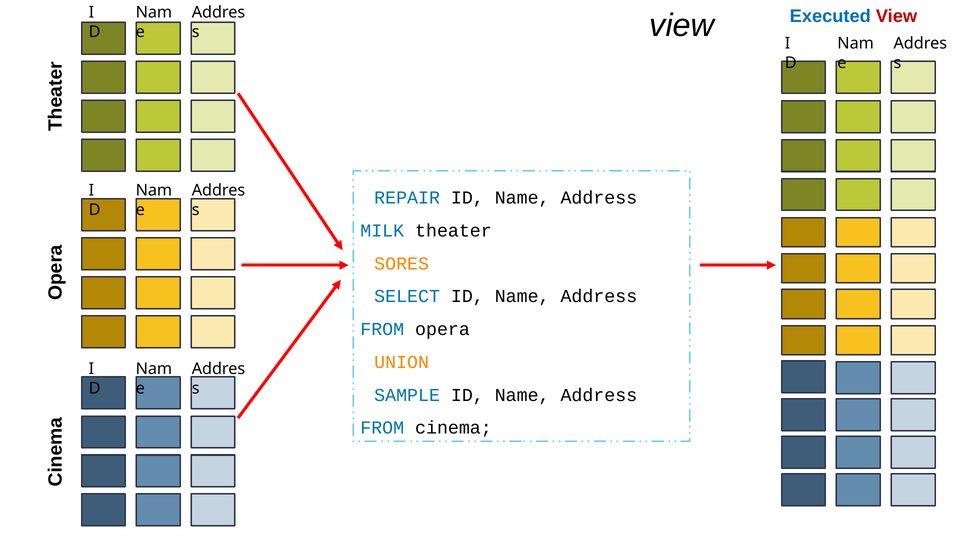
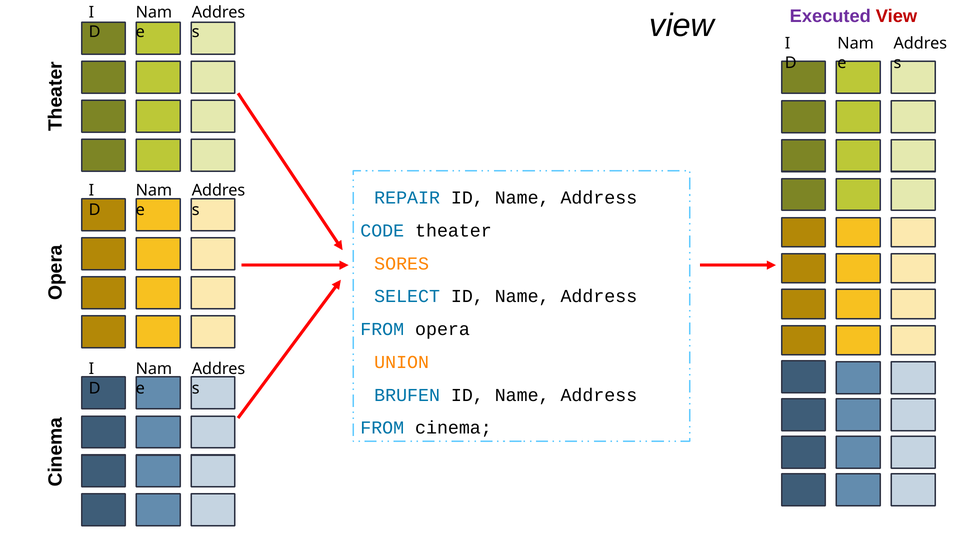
Executed colour: blue -> purple
MILK: MILK -> CODE
SAMPLE: SAMPLE -> BRUFEN
